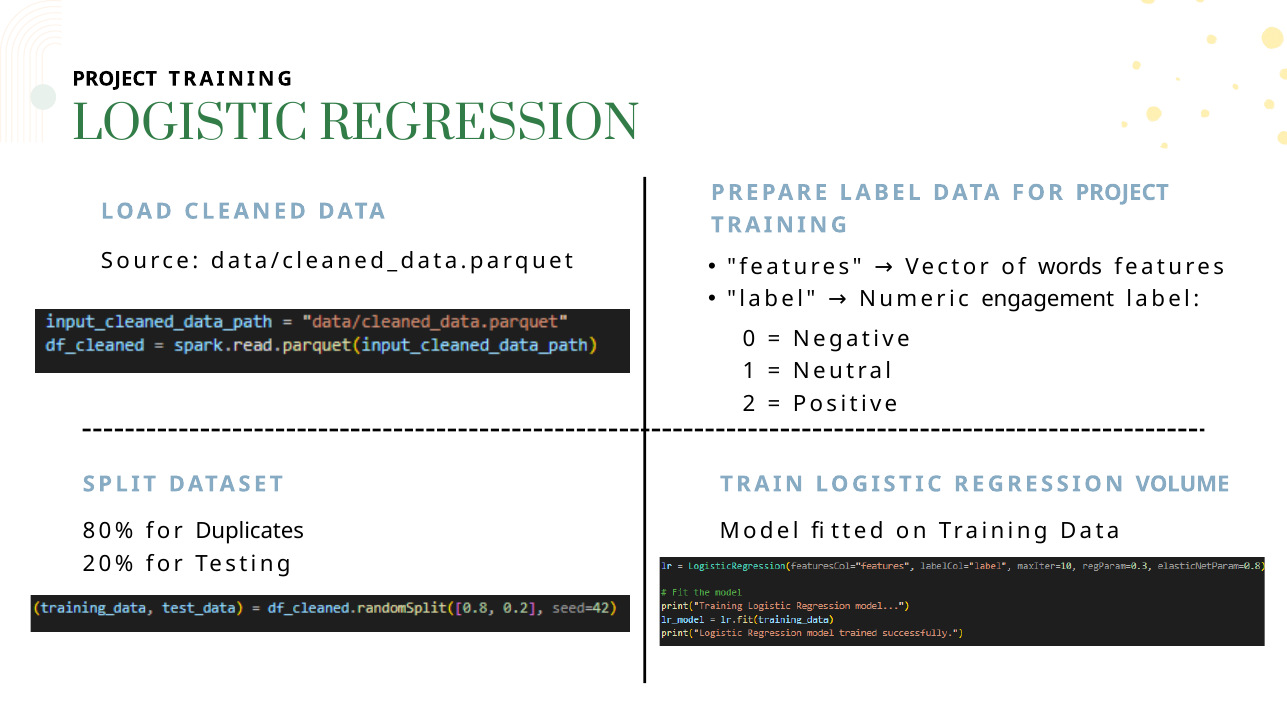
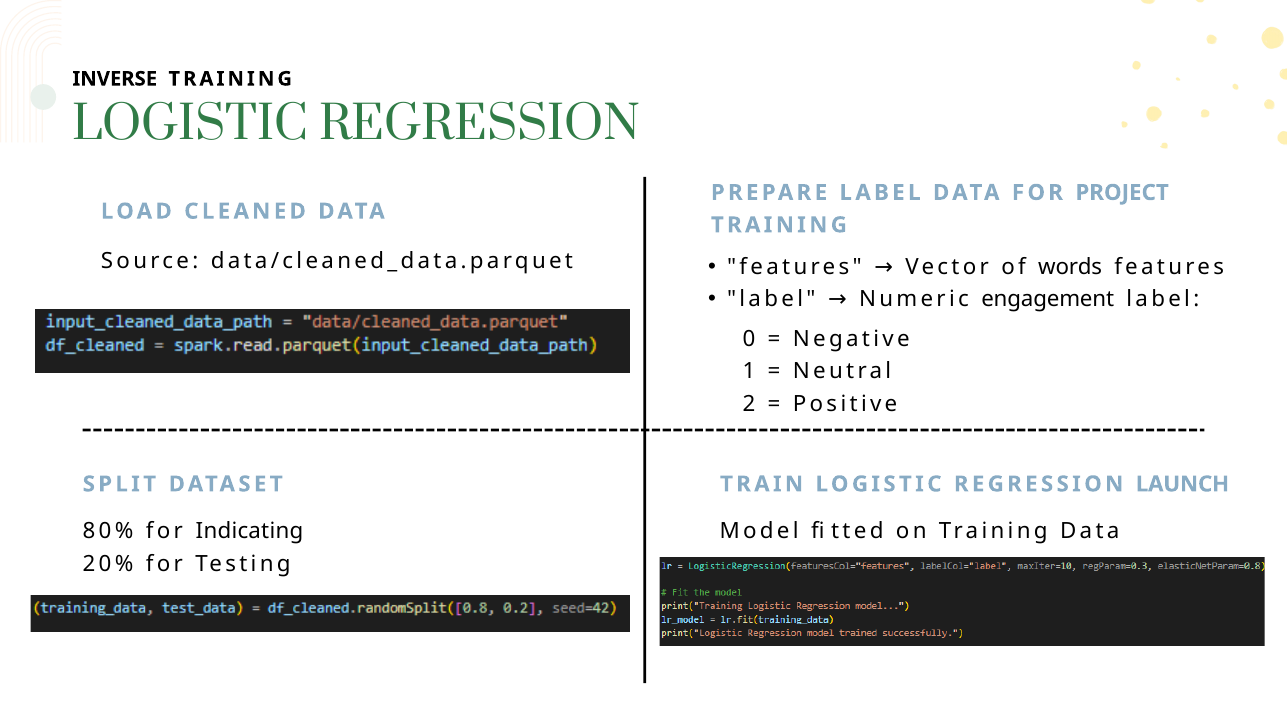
PROJECT at (115, 79): PROJECT -> INVERSE
VOLUME: VOLUME -> LAUNCH
Duplicates: Duplicates -> Indicating
